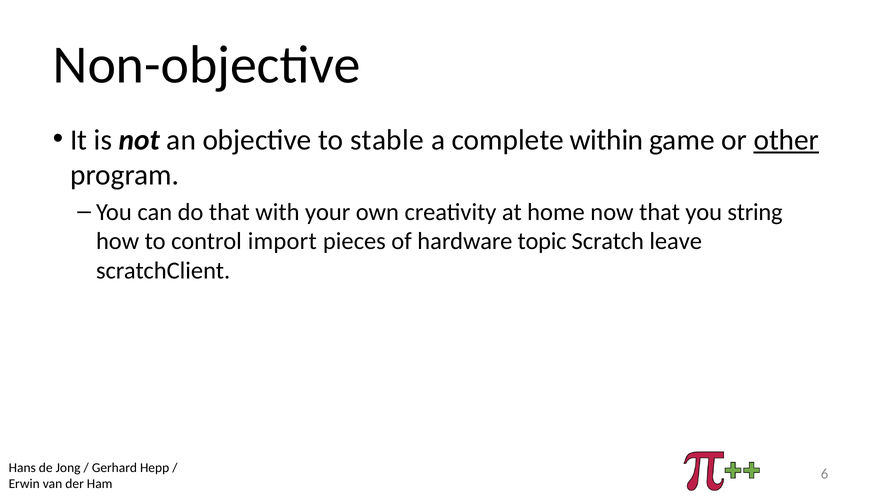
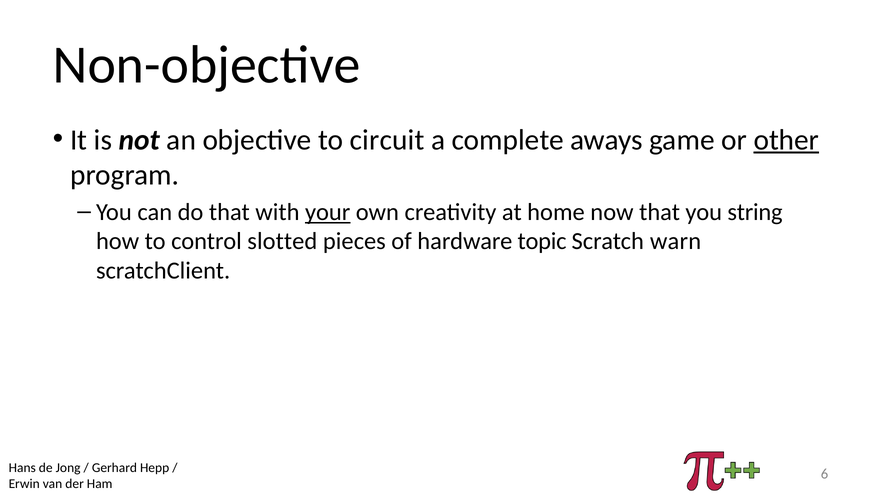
stable: stable -> circuit
within: within -> aways
your underline: none -> present
import: import -> slotted
leave: leave -> warn
